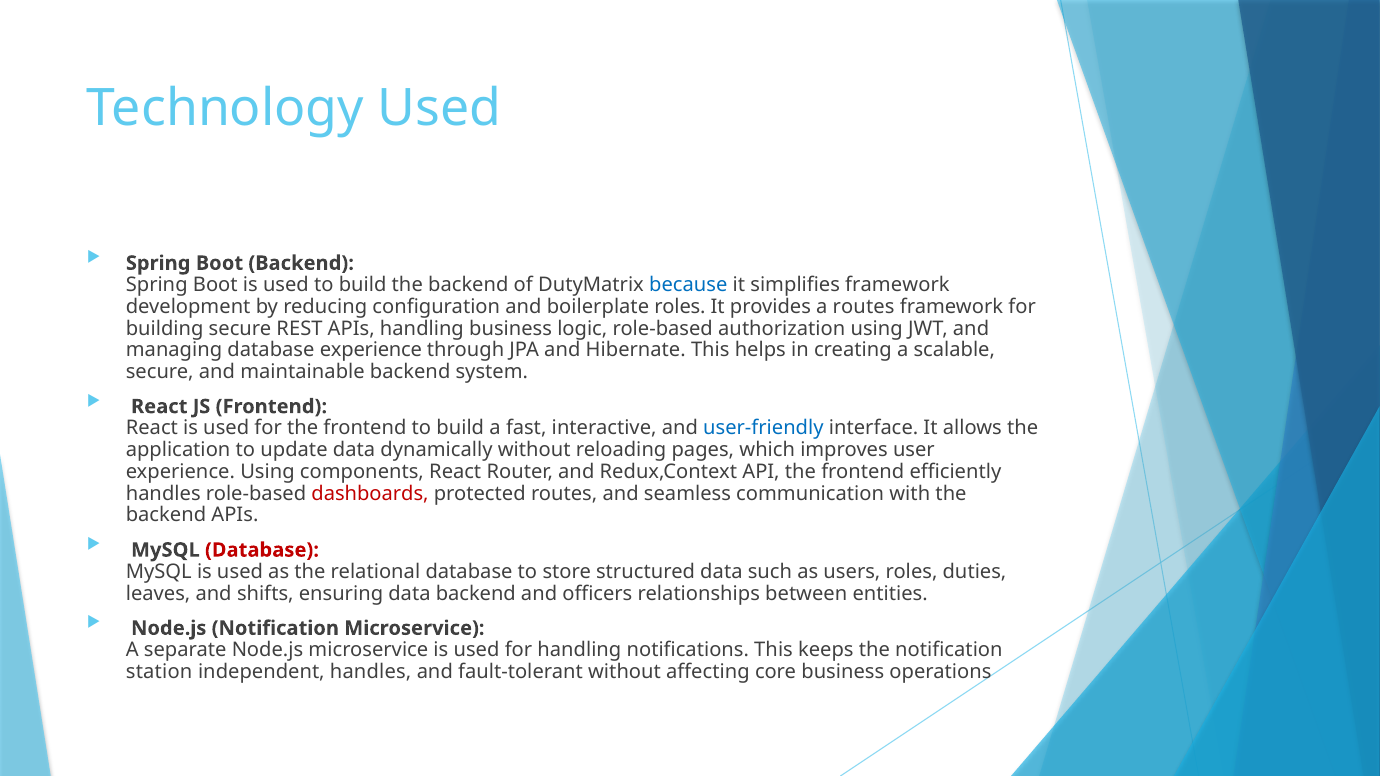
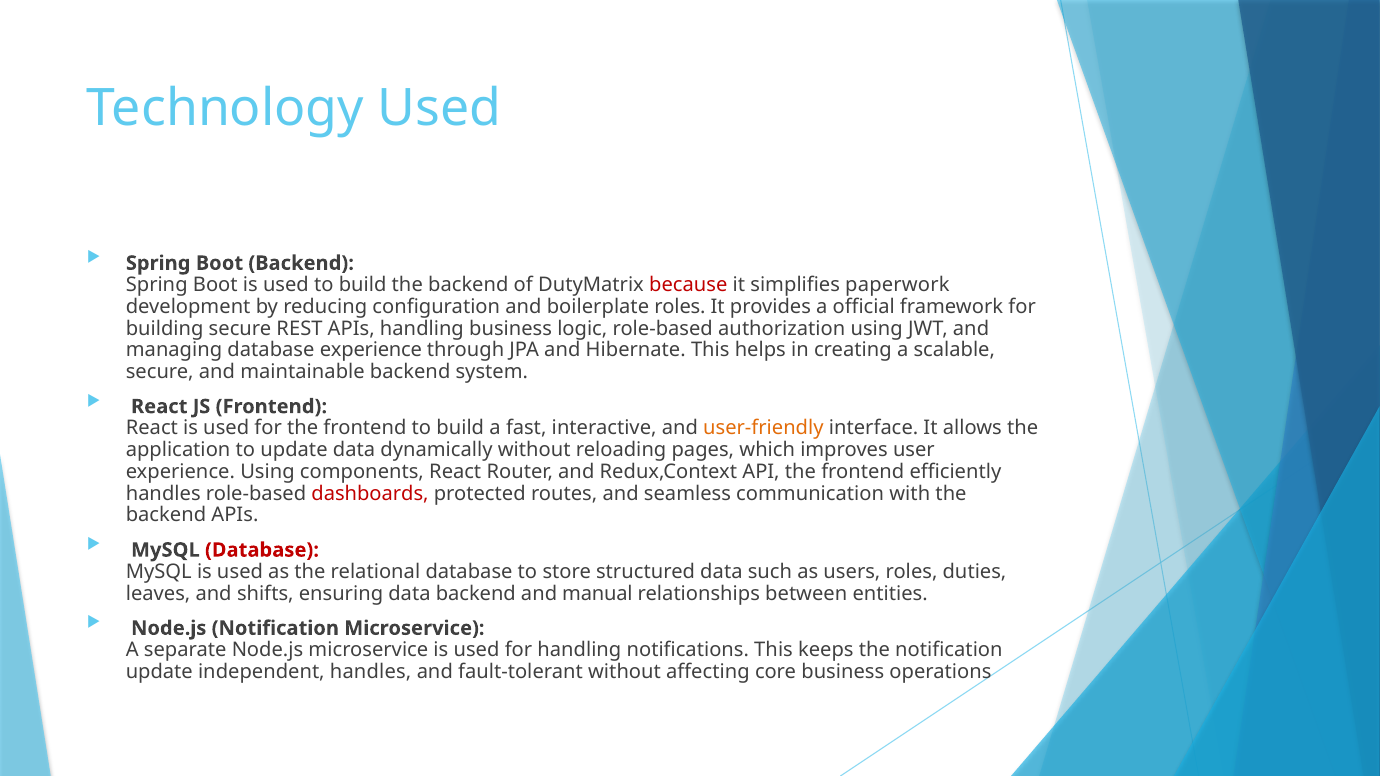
because colour: blue -> red
simplifies framework: framework -> paperwork
a routes: routes -> official
user-friendly colour: blue -> orange
officers: officers -> manual
station at (159, 672): station -> update
